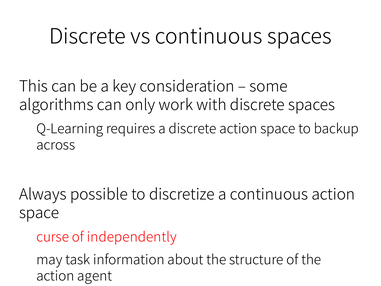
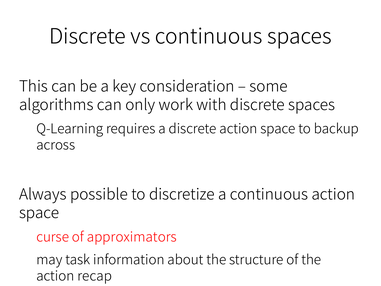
independently: independently -> approximators
agent: agent -> recap
